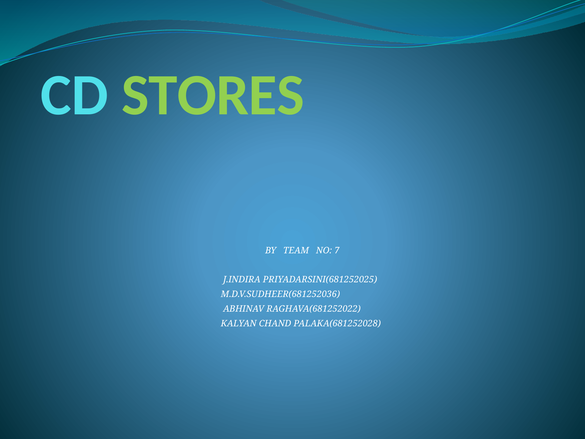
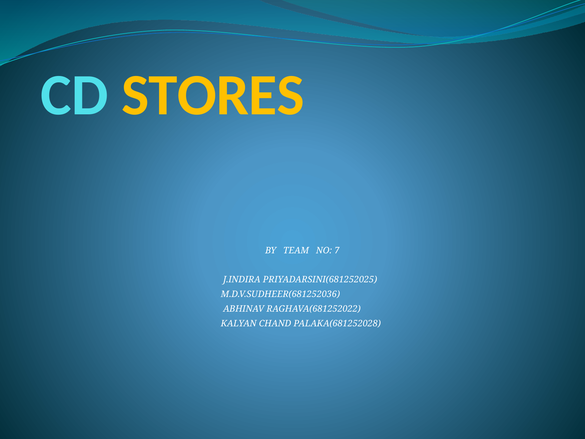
STORES colour: light green -> yellow
